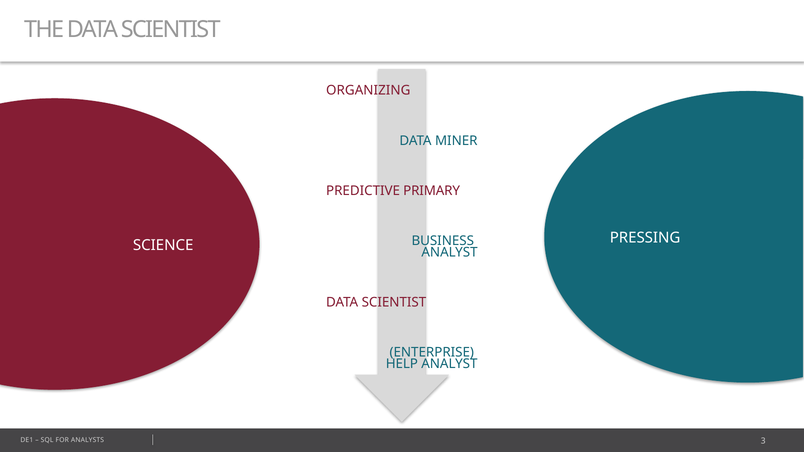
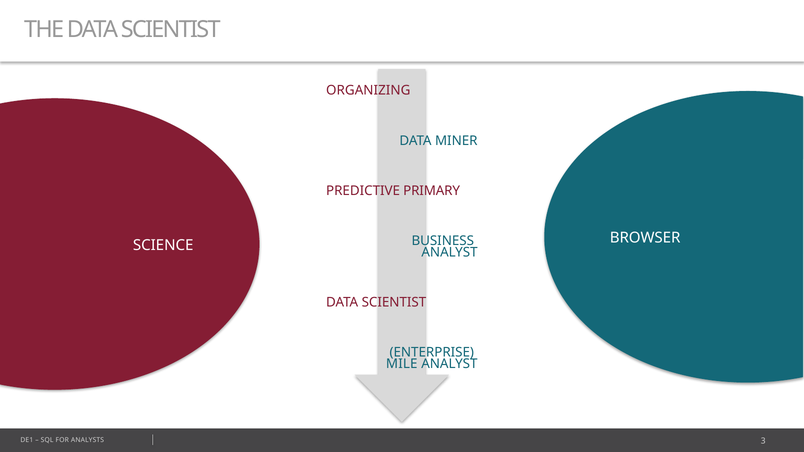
PRESSING: PRESSING -> BROWSER
HELP: HELP -> MILE
